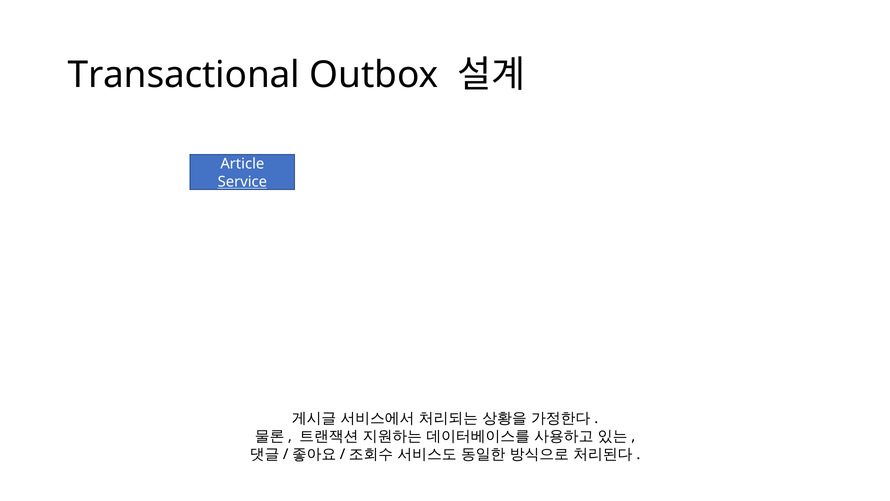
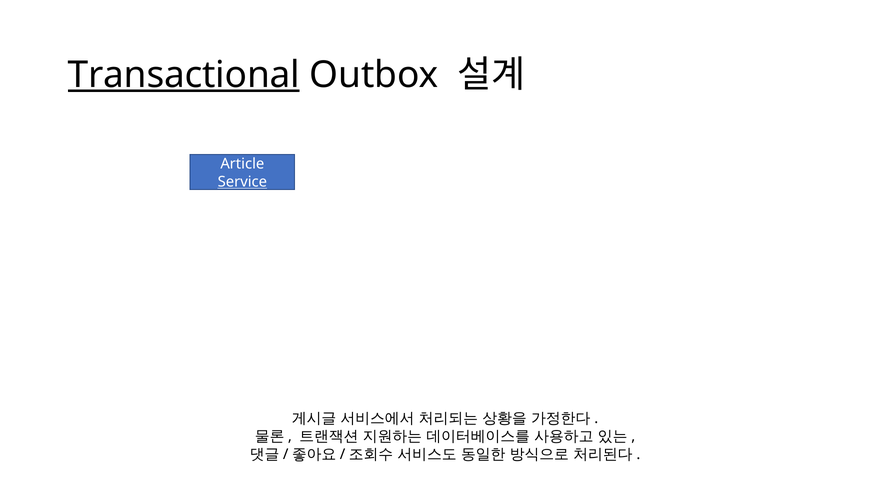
Transactional underline: none -> present
